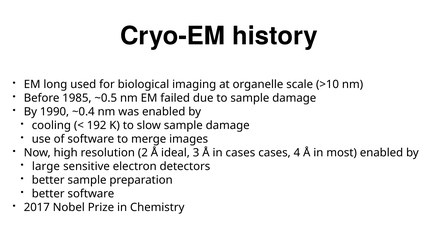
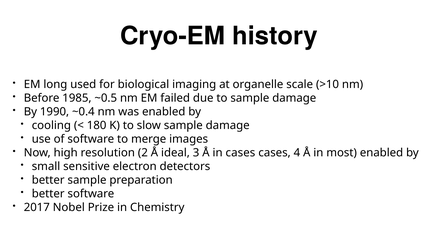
192: 192 -> 180
large: large -> small
